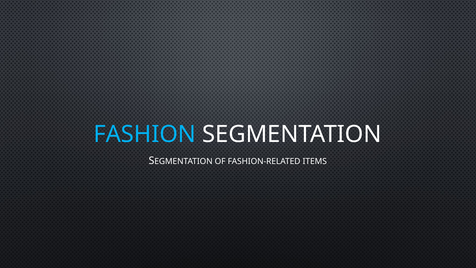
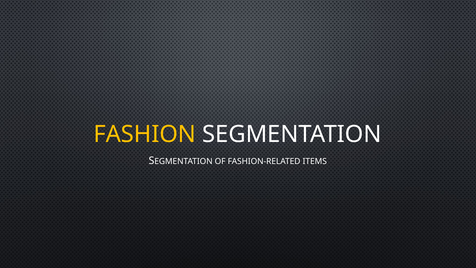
FASHION colour: light blue -> yellow
